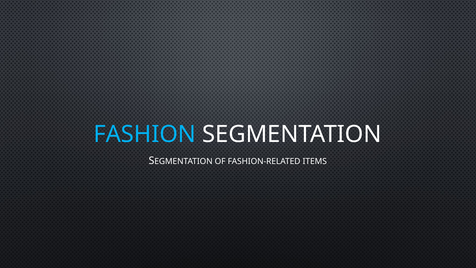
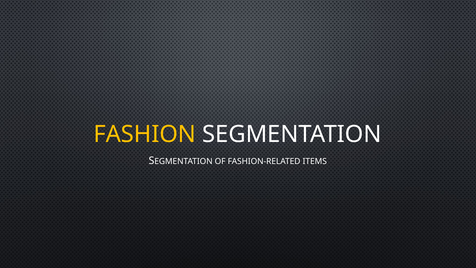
FASHION colour: light blue -> yellow
